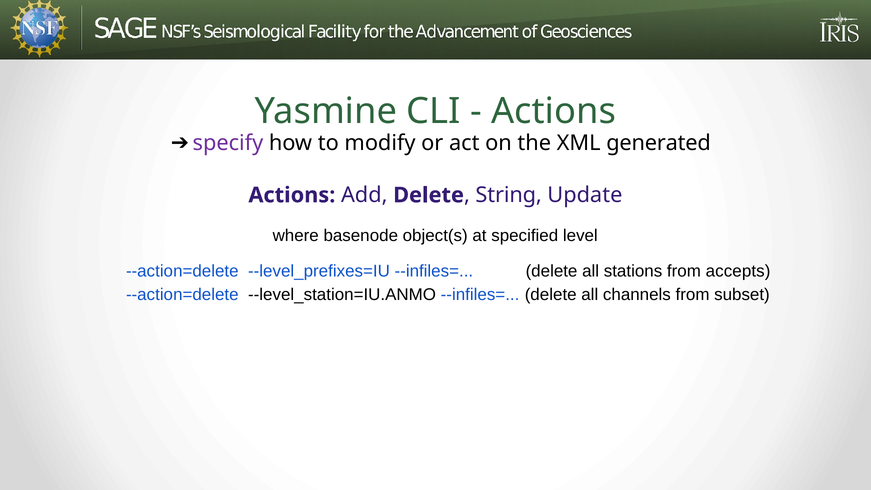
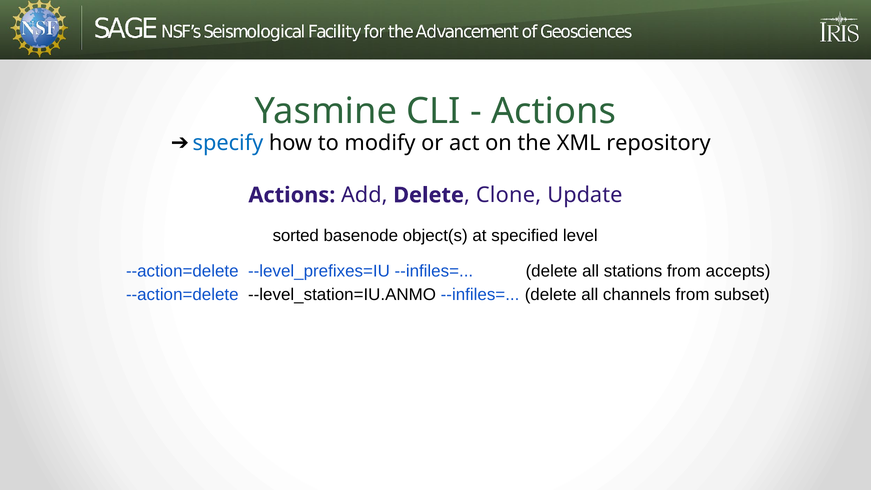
specify colour: purple -> blue
generated: generated -> repository
String: String -> Clone
where: where -> sorted
